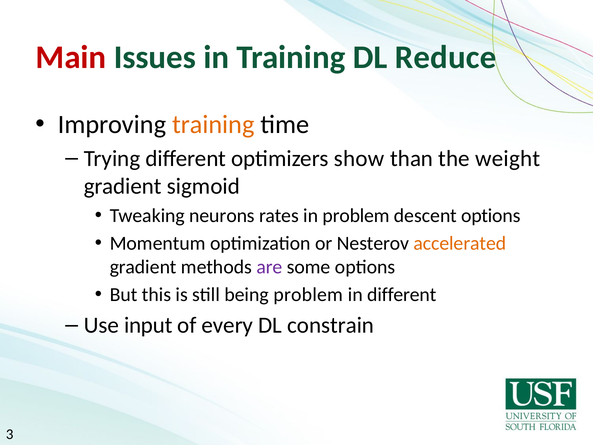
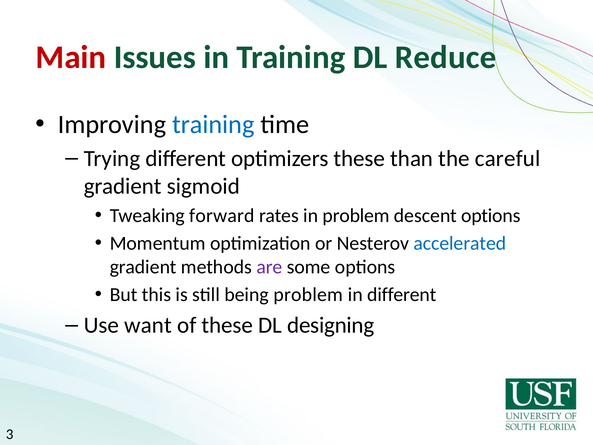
training at (213, 124) colour: orange -> blue
optimizers show: show -> these
weight: weight -> careful
neurons: neurons -> forward
accelerated colour: orange -> blue
input: input -> want
of every: every -> these
constrain: constrain -> designing
